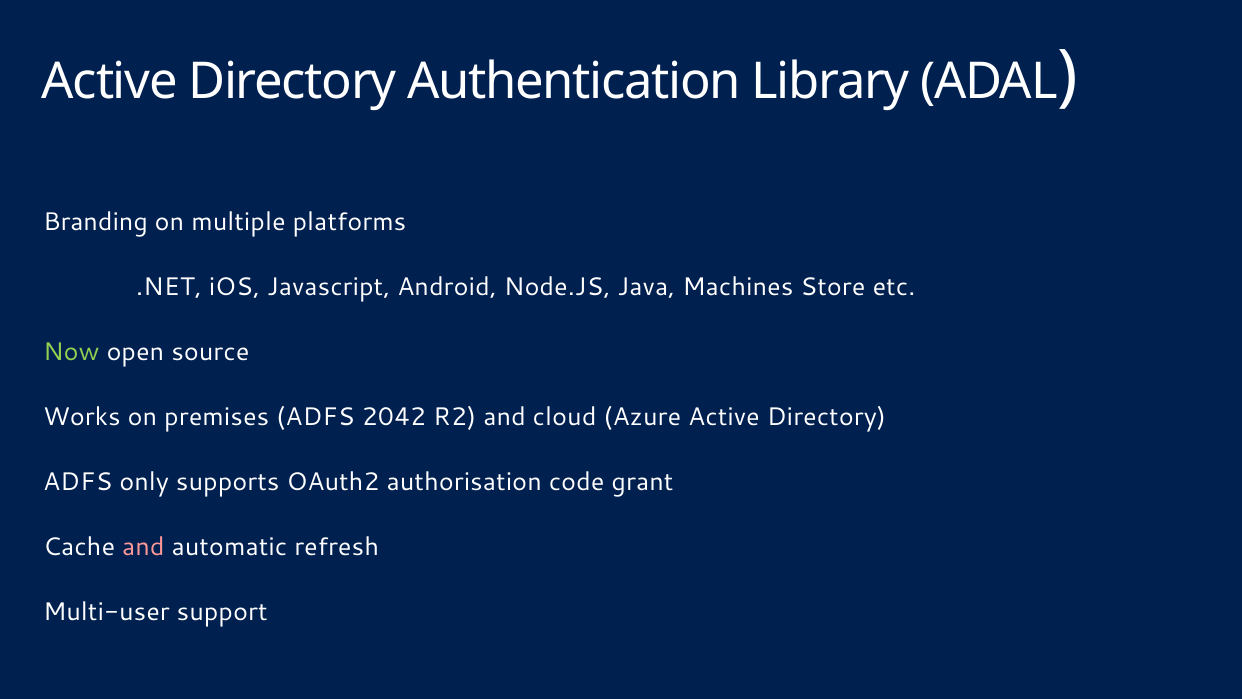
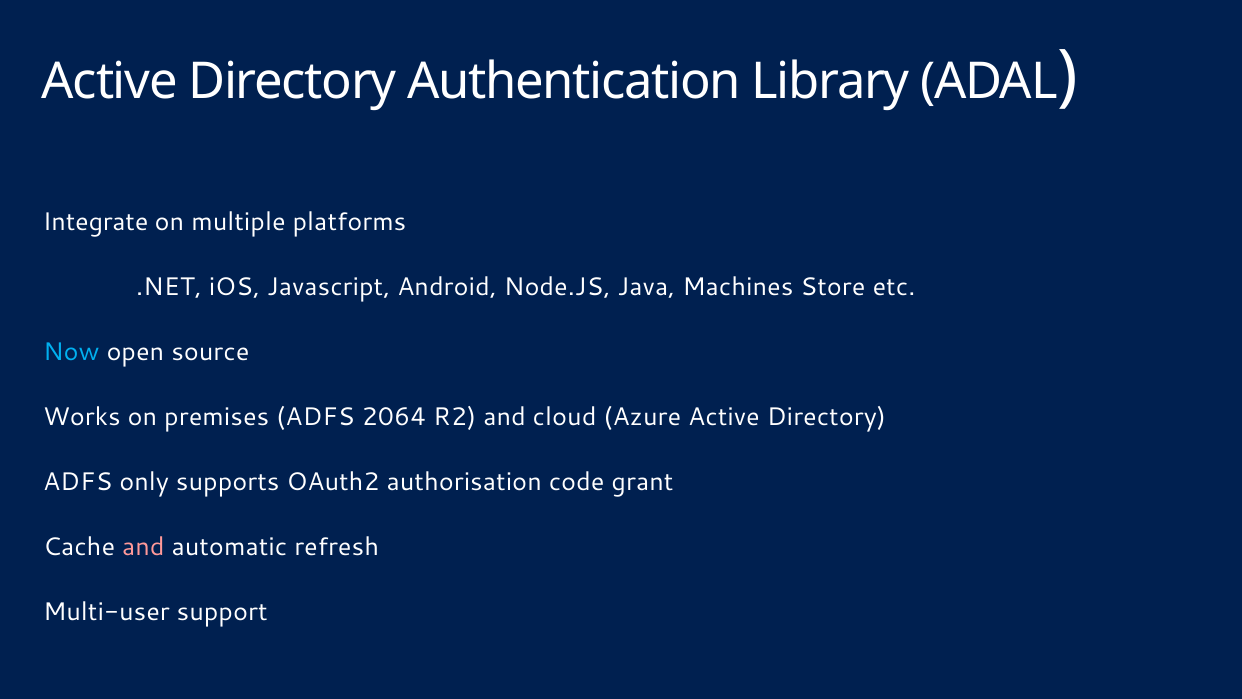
Branding: Branding -> Integrate
Now colour: light green -> light blue
2042: 2042 -> 2064
